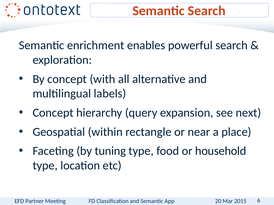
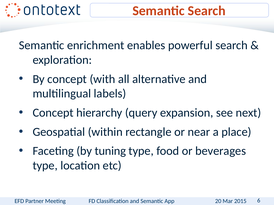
household: household -> beverages
